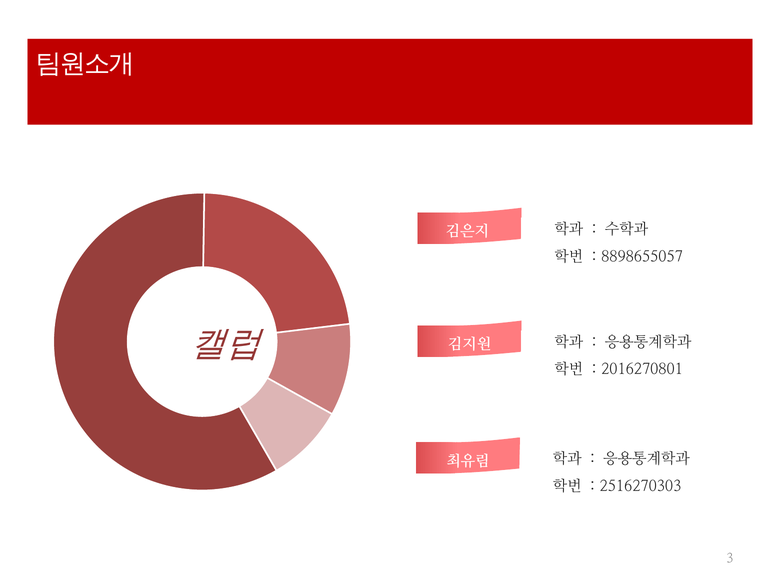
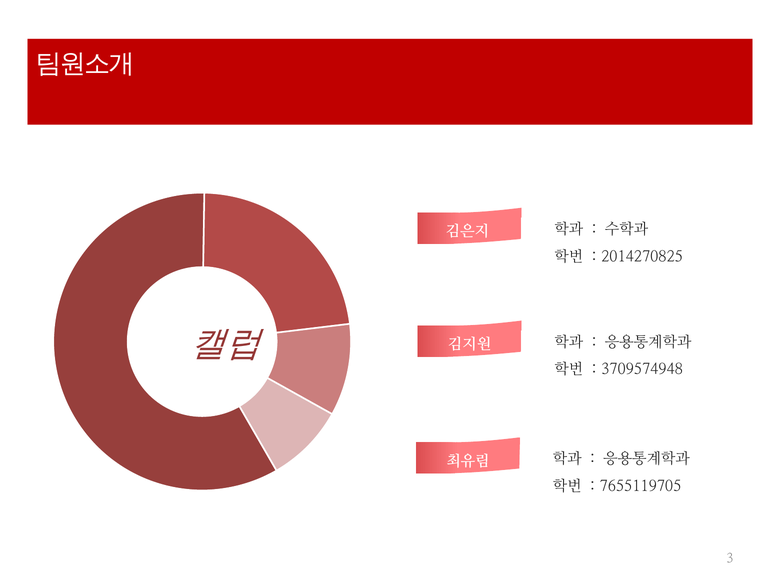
8898655057: 8898655057 -> 2014270825
2016270801: 2016270801 -> 3709574948
2516270303: 2516270303 -> 7655119705
